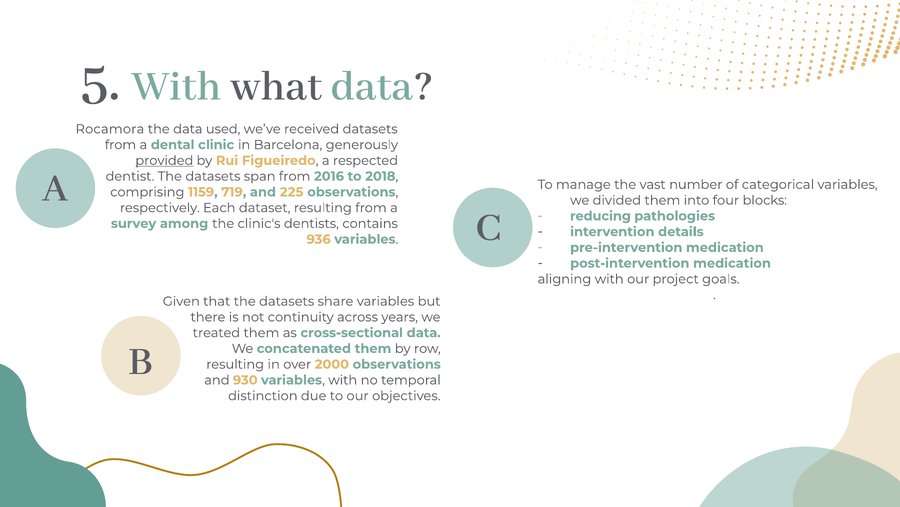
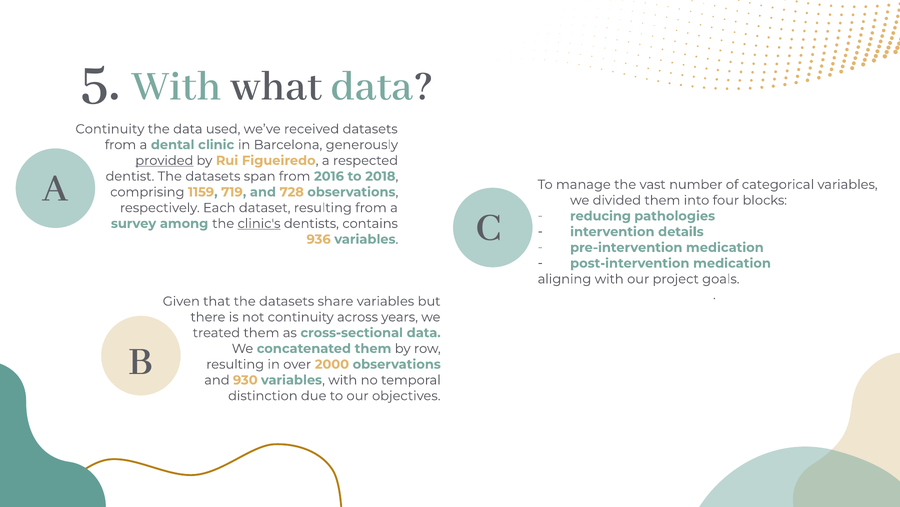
Rocamora at (110, 129): Rocamora -> Continuity
225: 225 -> 728
clinic's underline: none -> present
